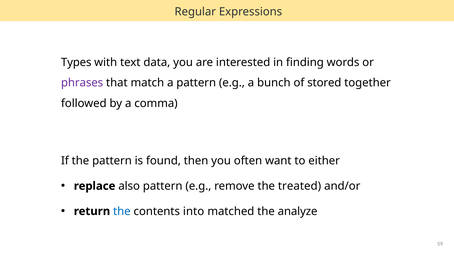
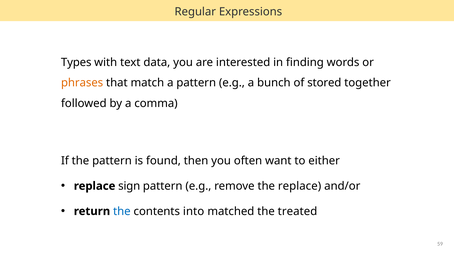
phrases colour: purple -> orange
also: also -> sign
the treated: treated -> replace
analyze: analyze -> treated
